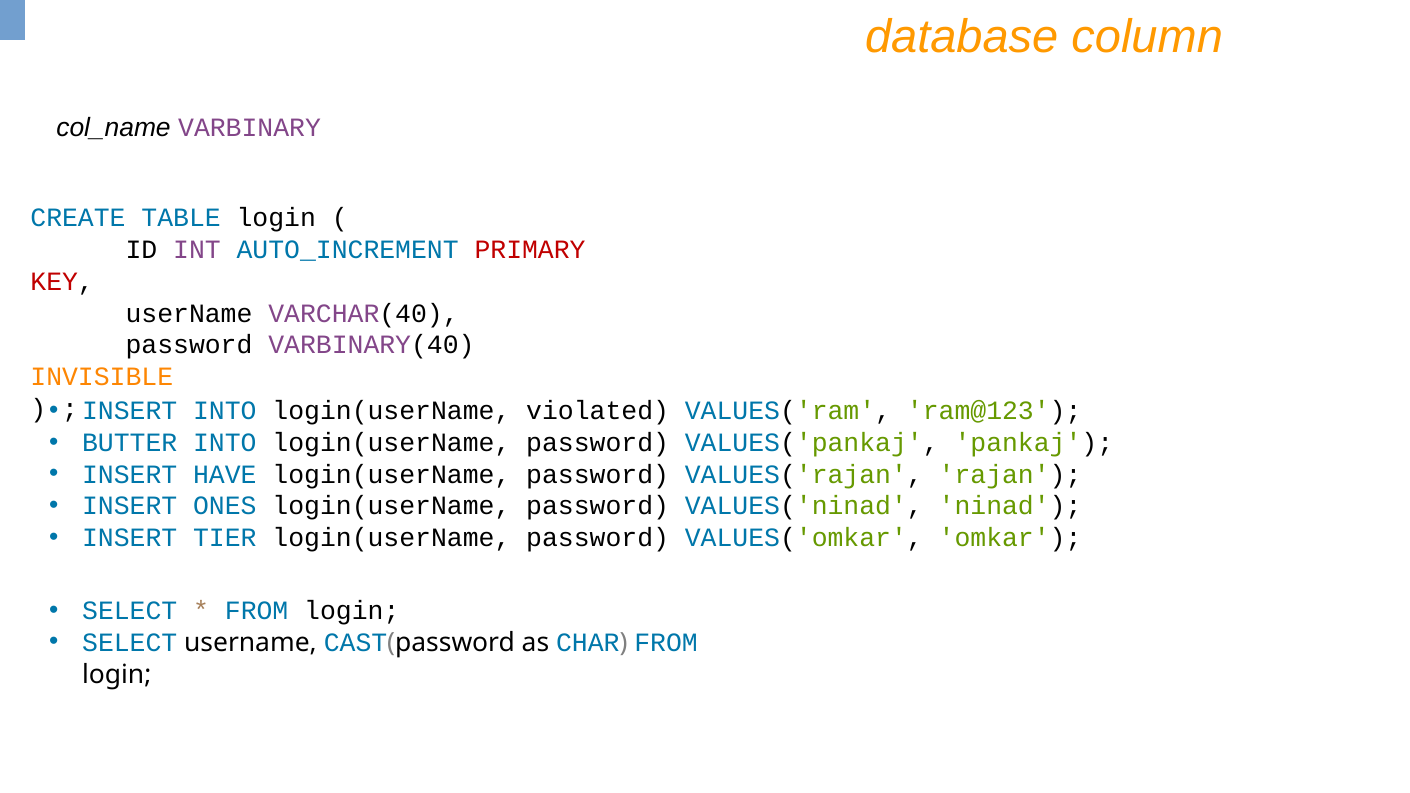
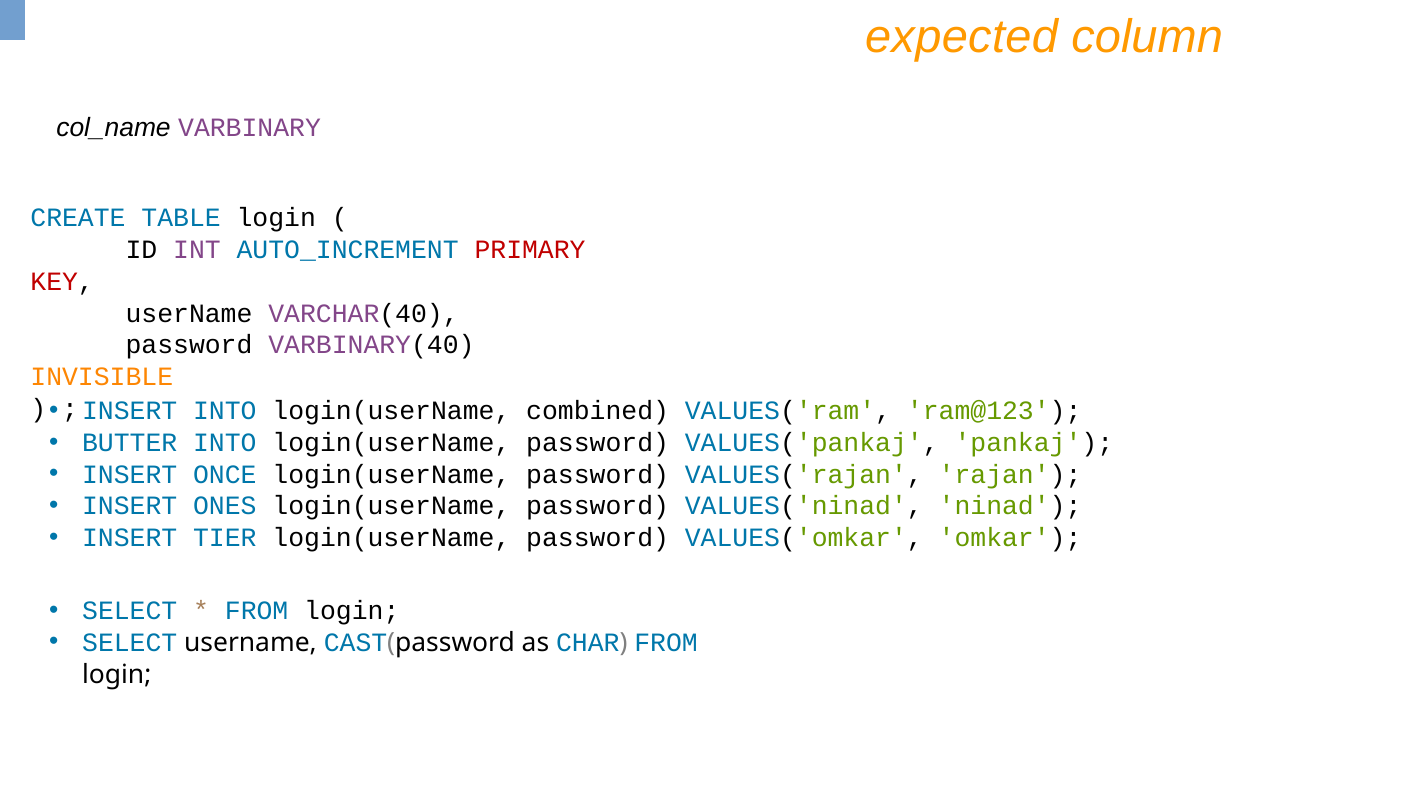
database: database -> expected
violated: violated -> combined
HAVE: HAVE -> ONCE
